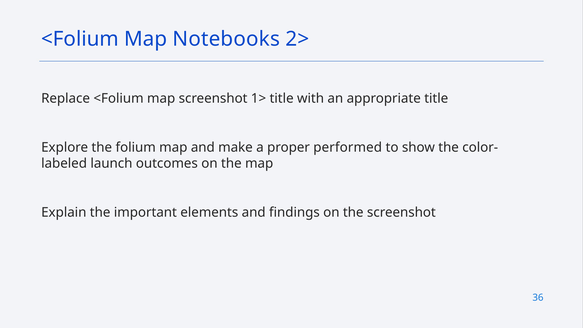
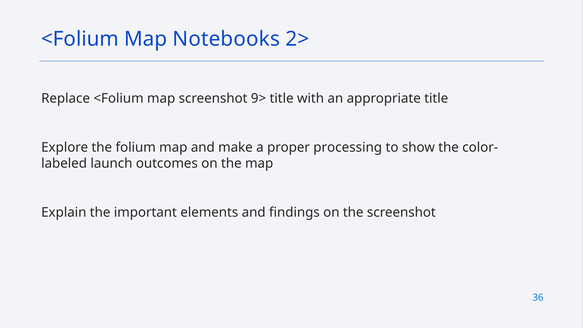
1>: 1> -> 9>
performed: performed -> processing
